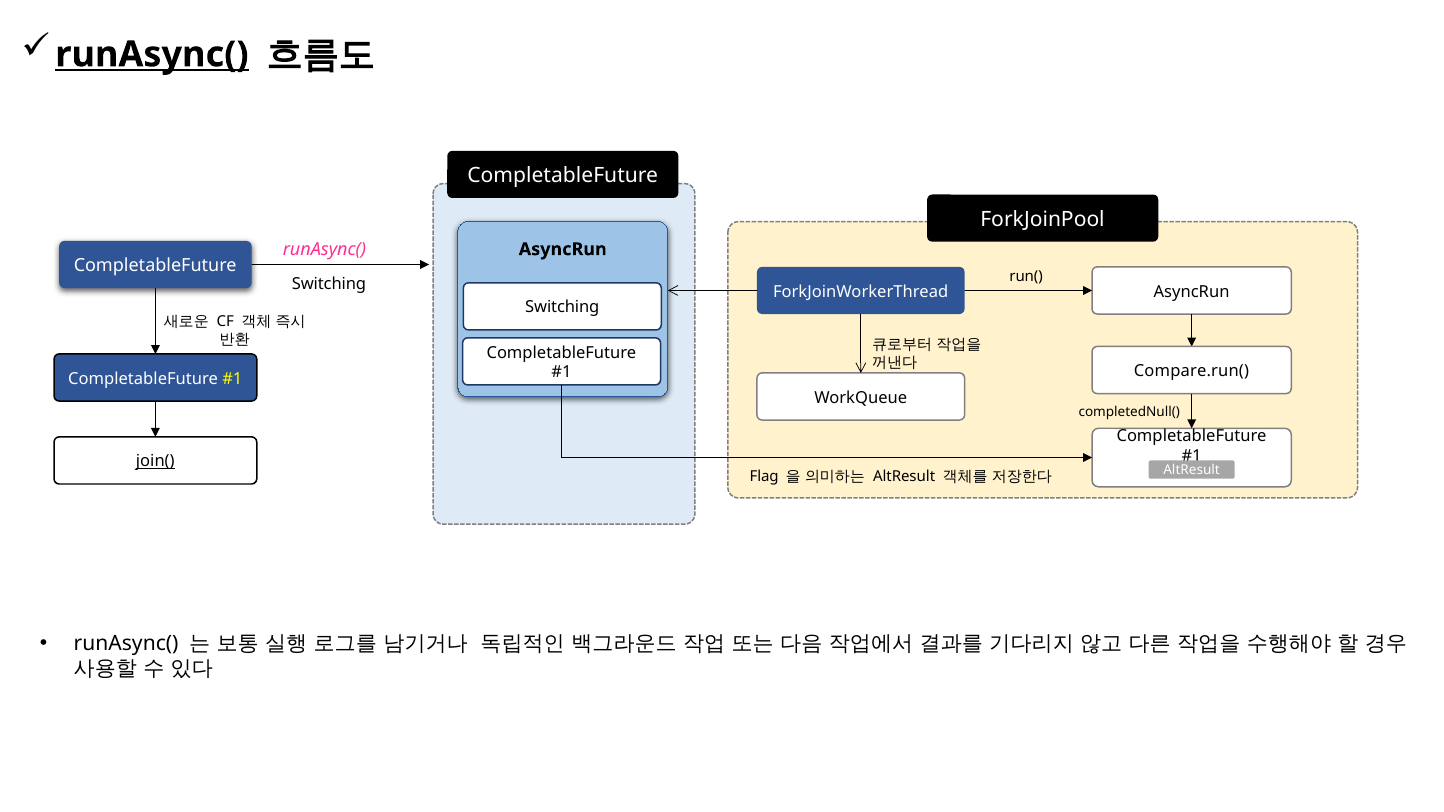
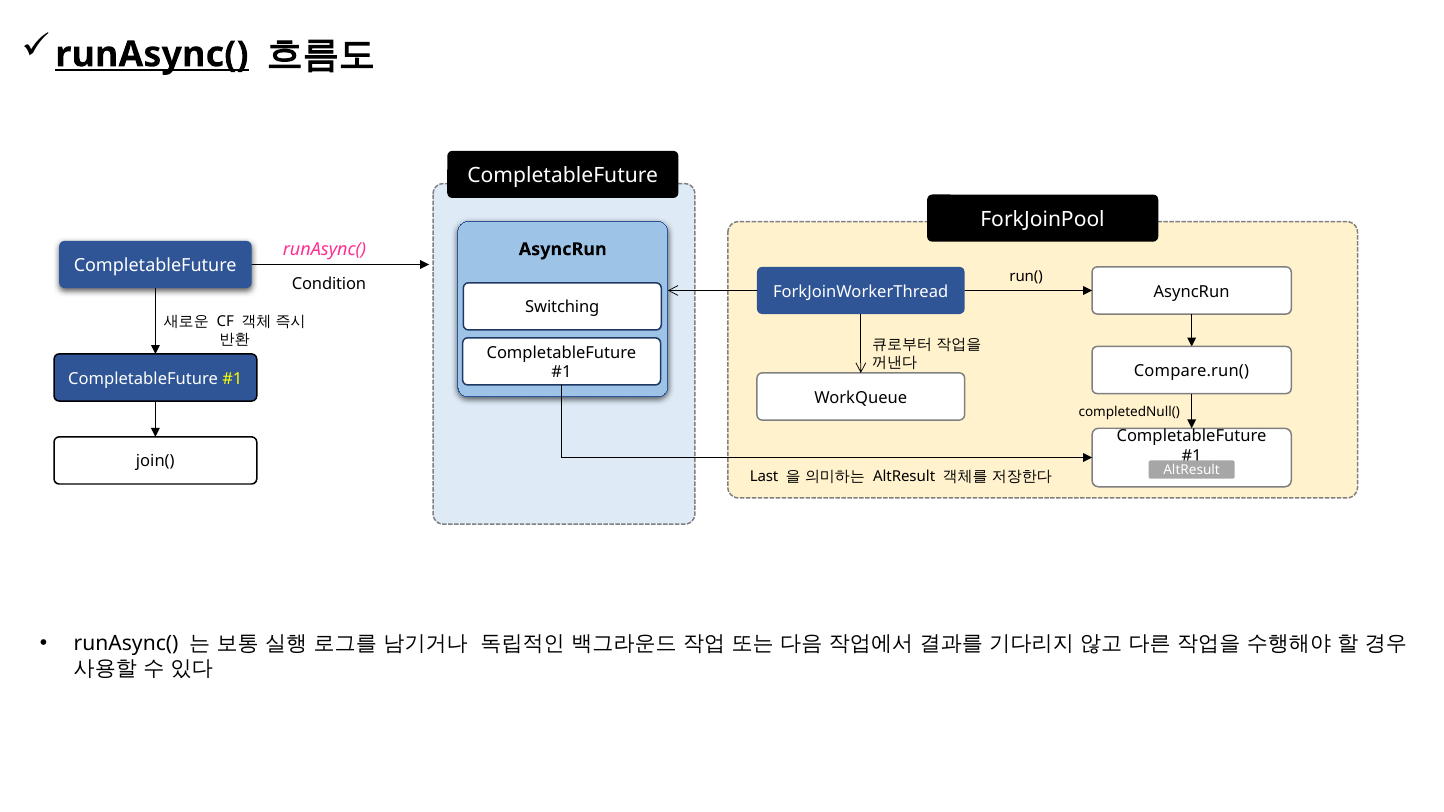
Switching at (329, 284): Switching -> Condition
join( underline: present -> none
Flag: Flag -> Last
